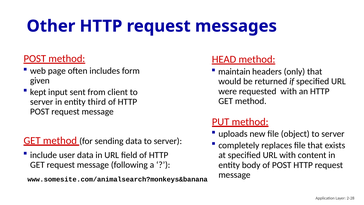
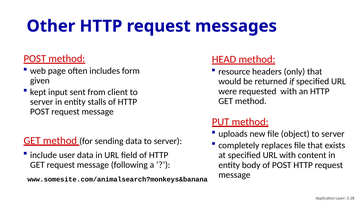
maintain: maintain -> resource
third: third -> stalls
